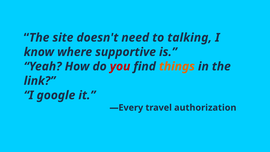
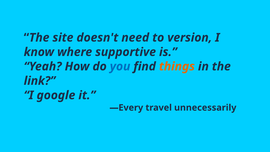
talking: talking -> version
you colour: red -> blue
authorization: authorization -> unnecessarily
